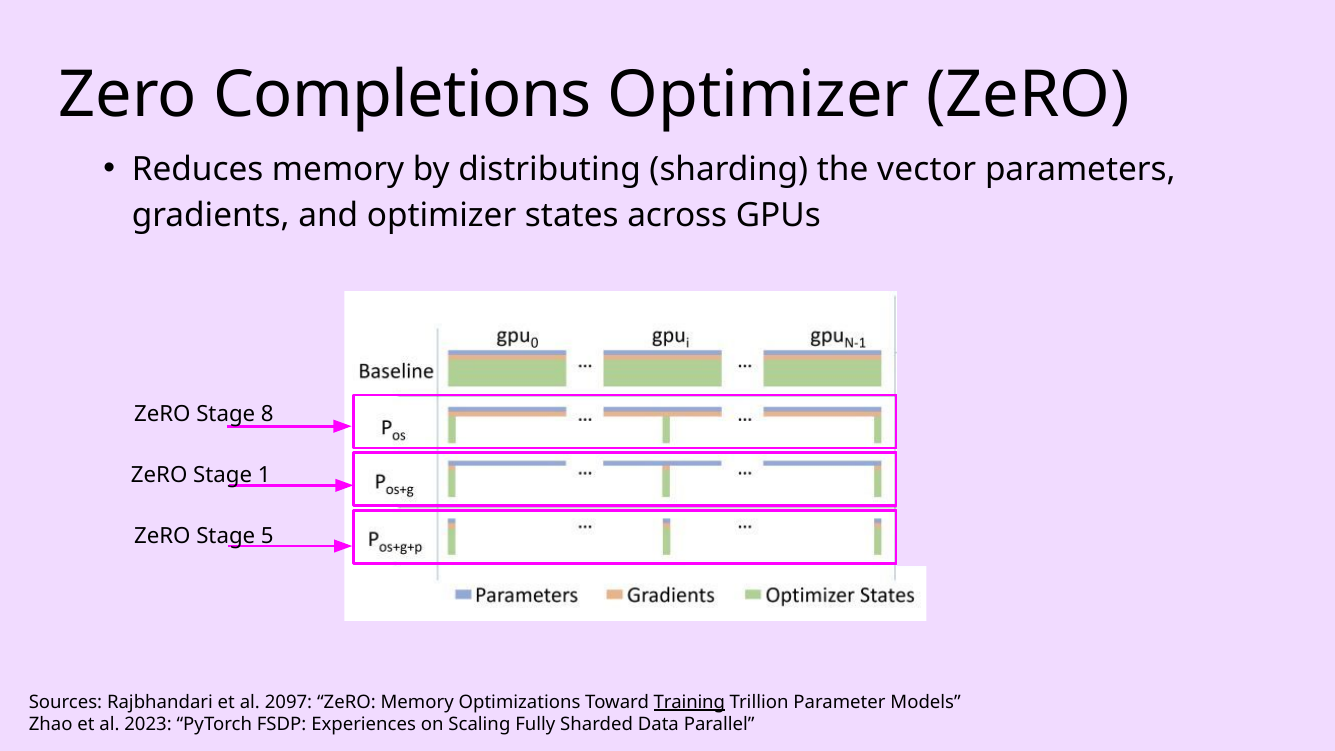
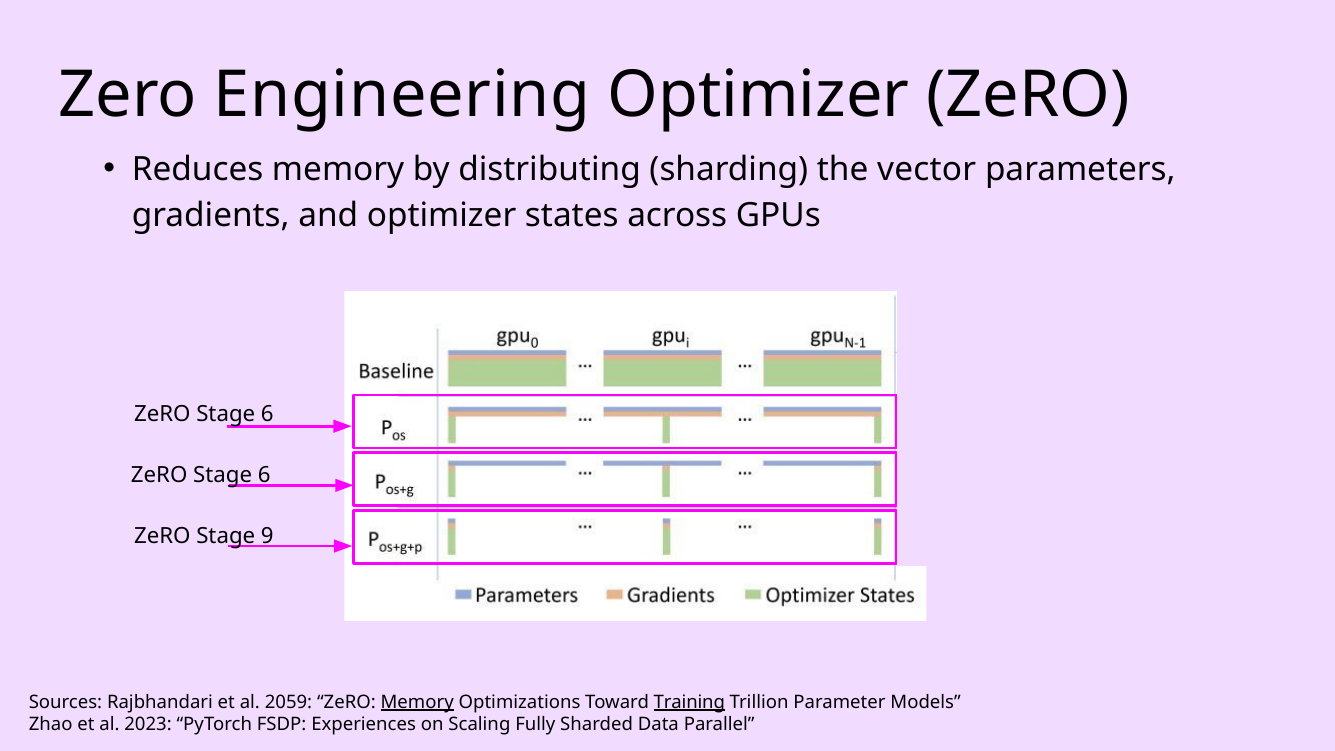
Completions: Completions -> Engineering
8 at (267, 414): 8 -> 6
1 at (264, 475): 1 -> 6
5: 5 -> 9
2097: 2097 -> 2059
Memory at (417, 702) underline: none -> present
